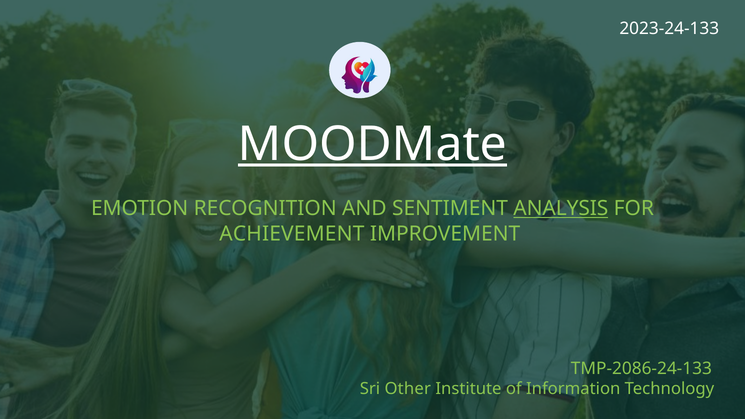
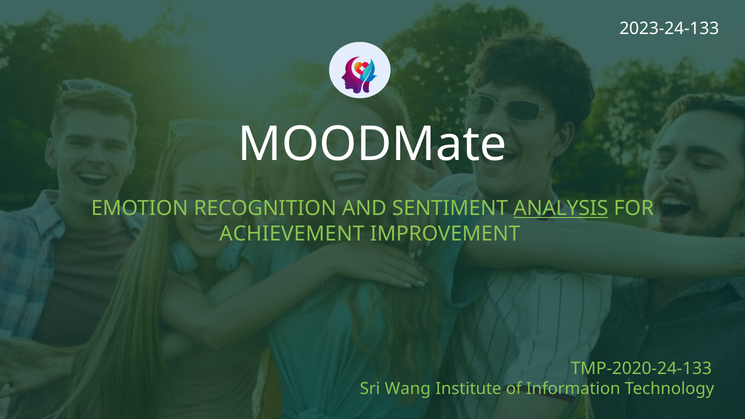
MOODMate underline: present -> none
TMP-2086-24-133: TMP-2086-24-133 -> TMP-2020-24-133
Other: Other -> Wang
